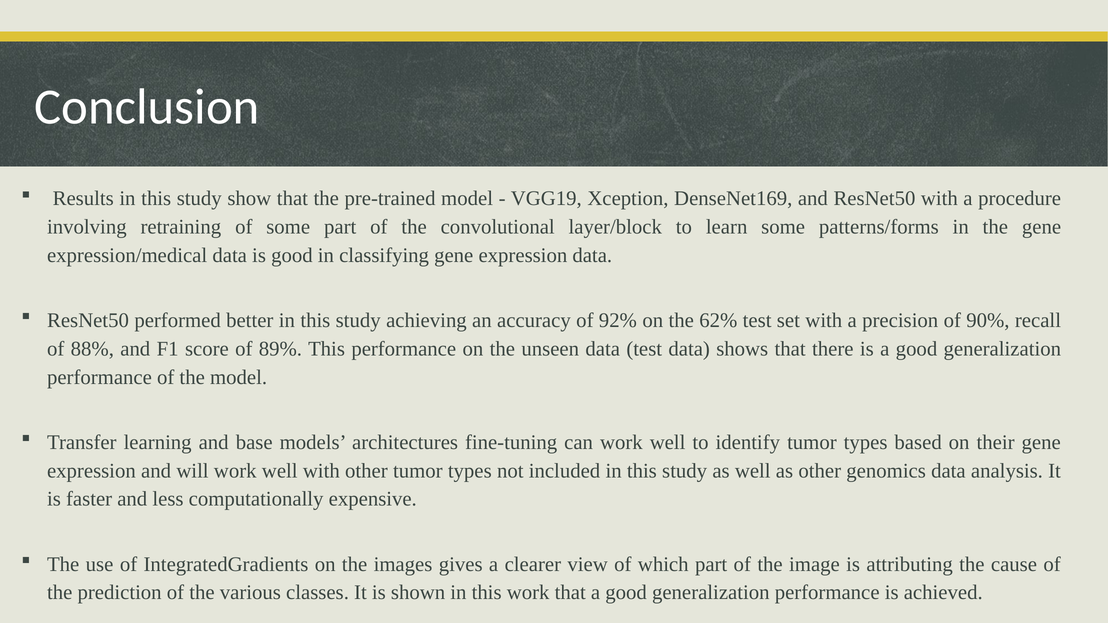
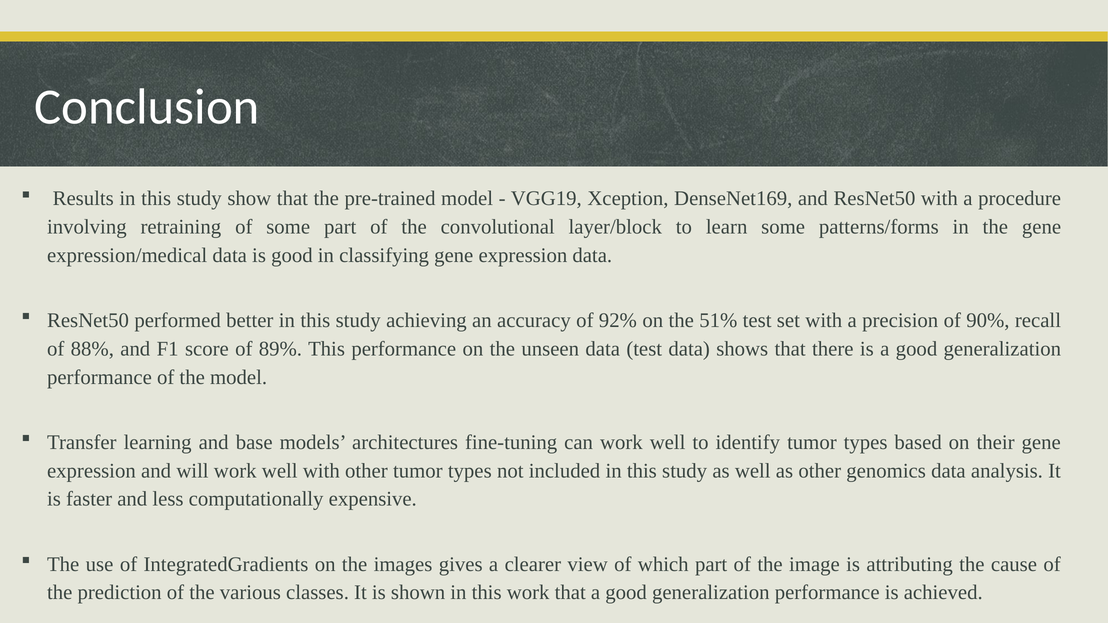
62%: 62% -> 51%
